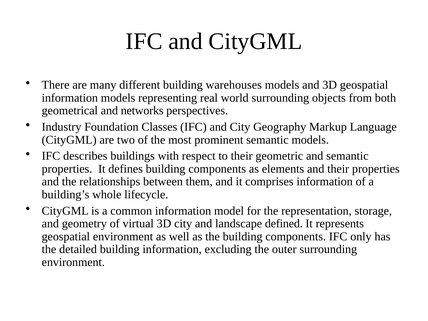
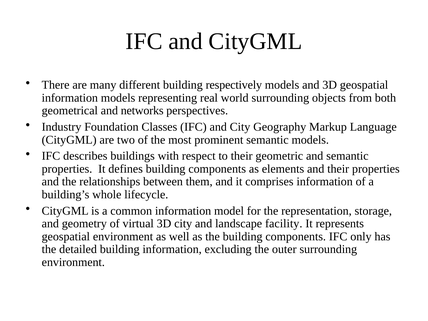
warehouses: warehouses -> respectively
defined: defined -> facility
